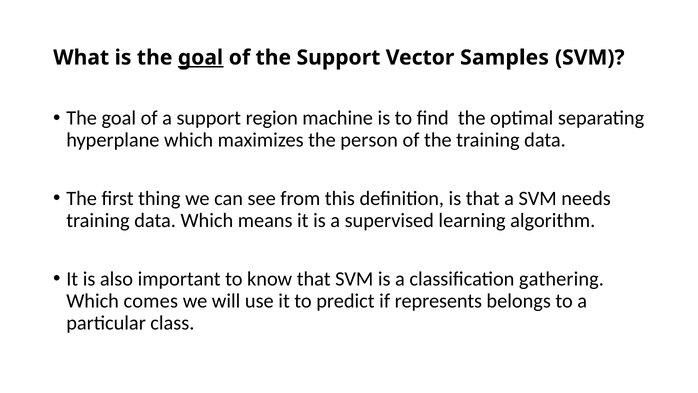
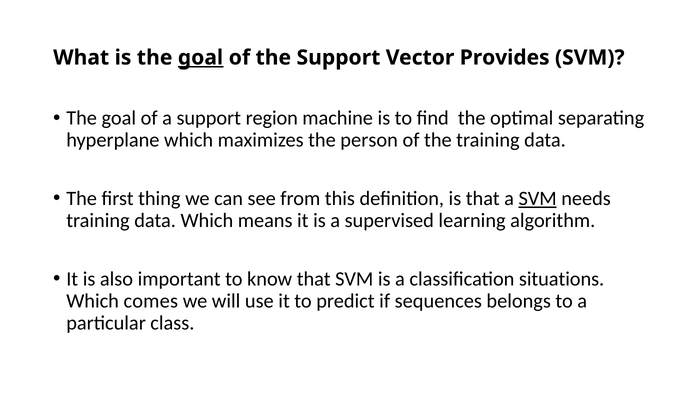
Samples: Samples -> Provides
SVM at (538, 198) underline: none -> present
gathering: gathering -> situations
represents: represents -> sequences
